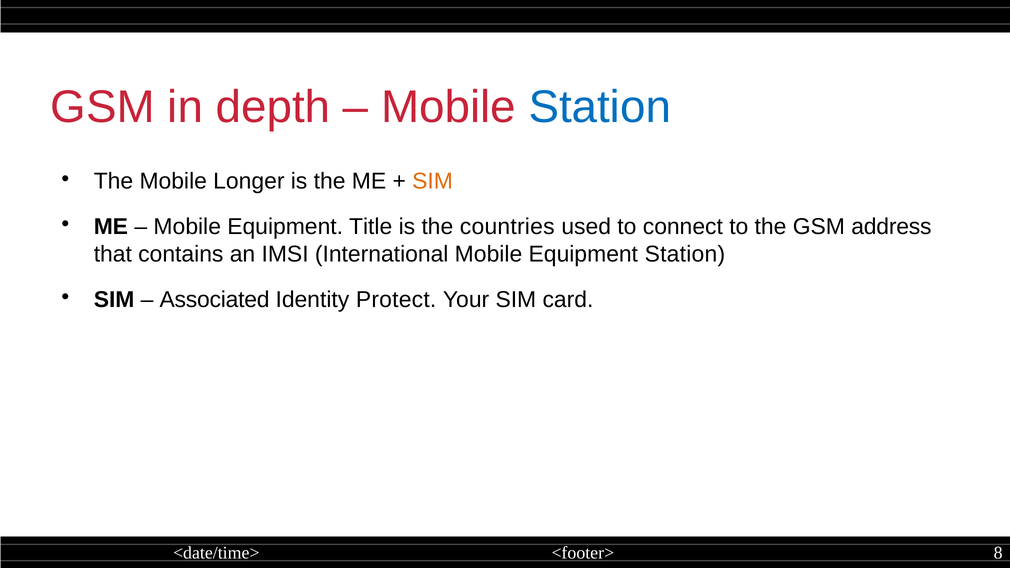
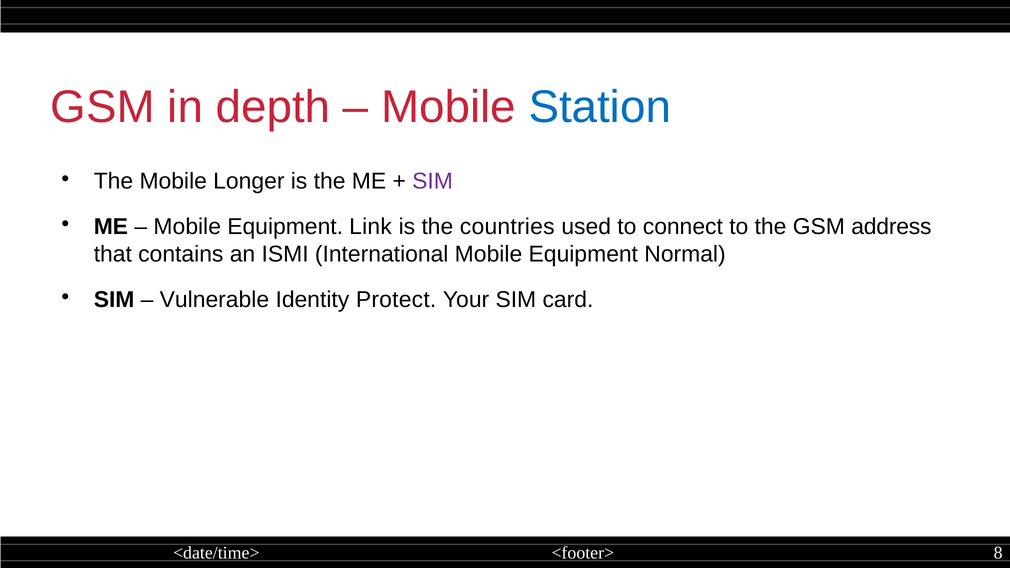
SIM at (433, 181) colour: orange -> purple
Title: Title -> Link
IMSI: IMSI -> ISMI
Equipment Station: Station -> Normal
Associated: Associated -> Vulnerable
